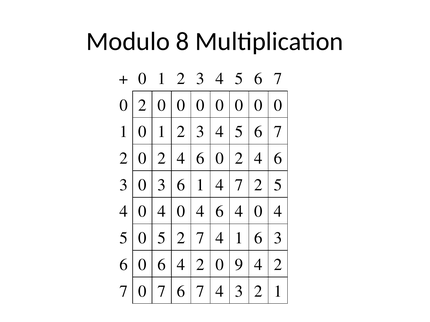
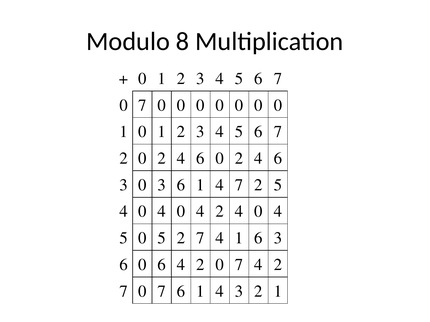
2 at (142, 105): 2 -> 7
0 4 6: 6 -> 2
2 0 9: 9 -> 7
7 6 7: 7 -> 1
